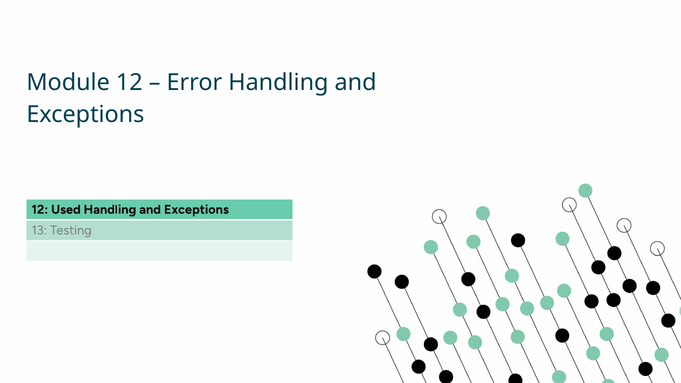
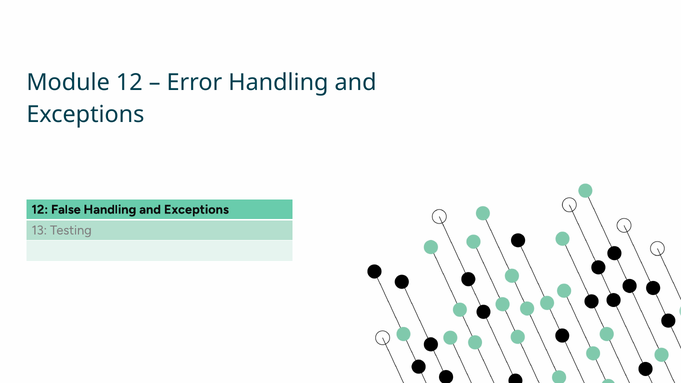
Used: Used -> False
